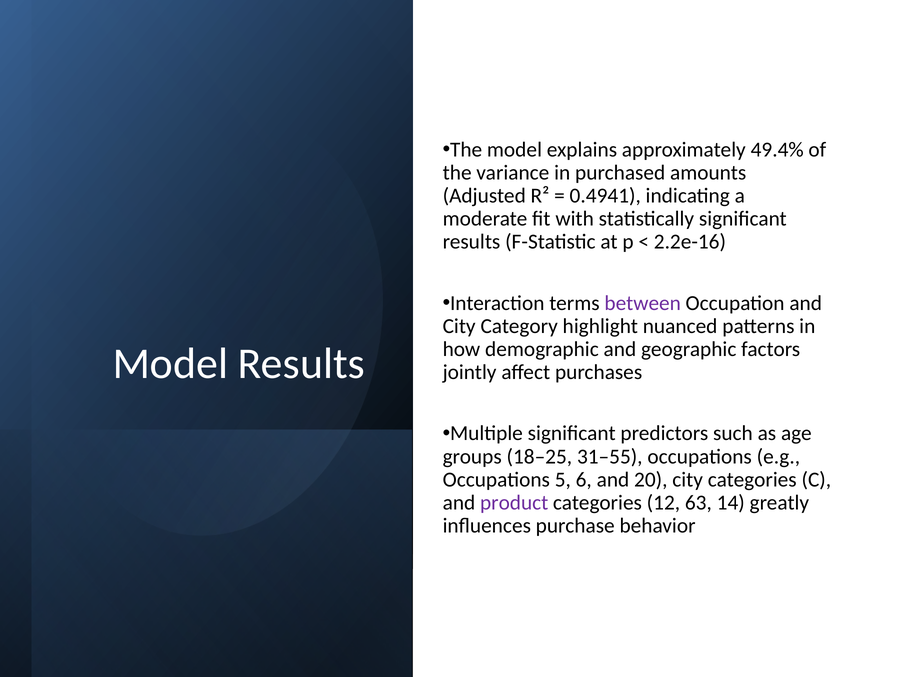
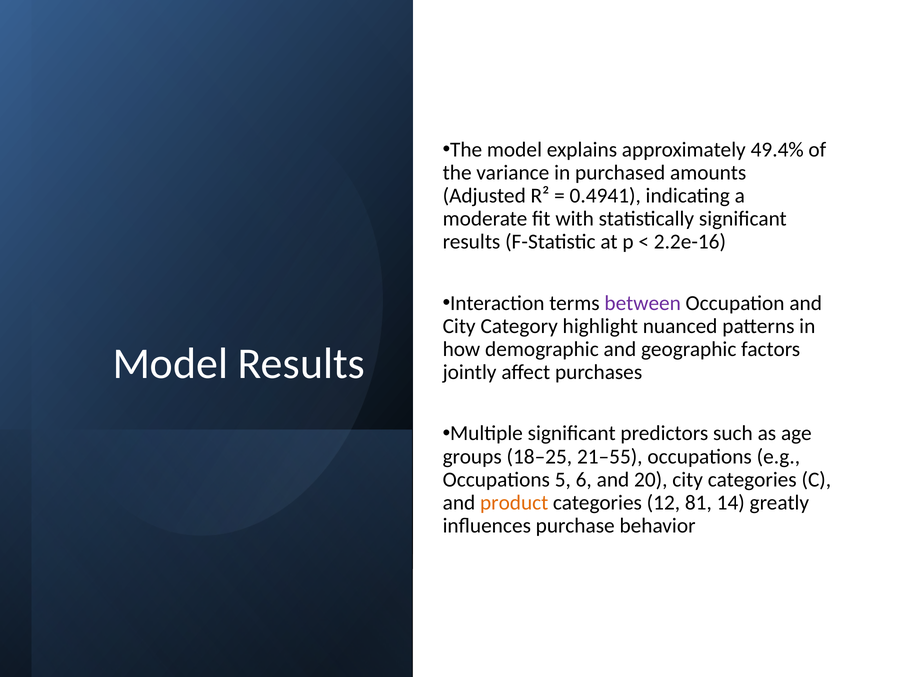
31–55: 31–55 -> 21–55
product colour: purple -> orange
63: 63 -> 81
